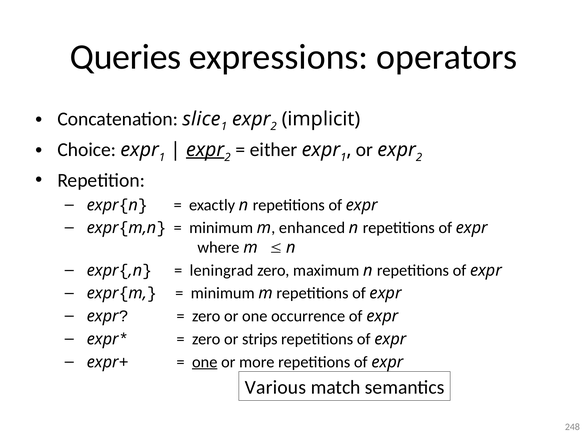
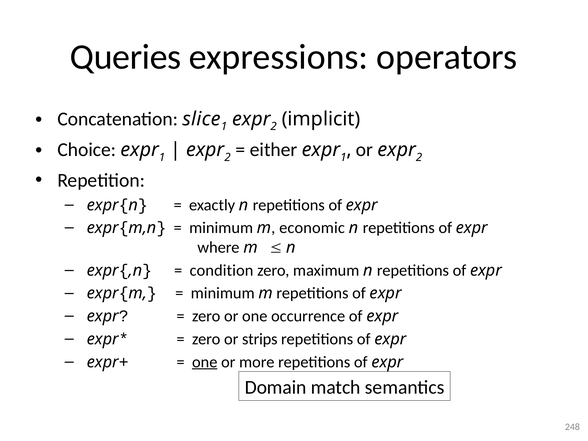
expr at (205, 150) underline: present -> none
enhanced: enhanced -> economic
leningrad: leningrad -> condition
Various: Various -> Domain
